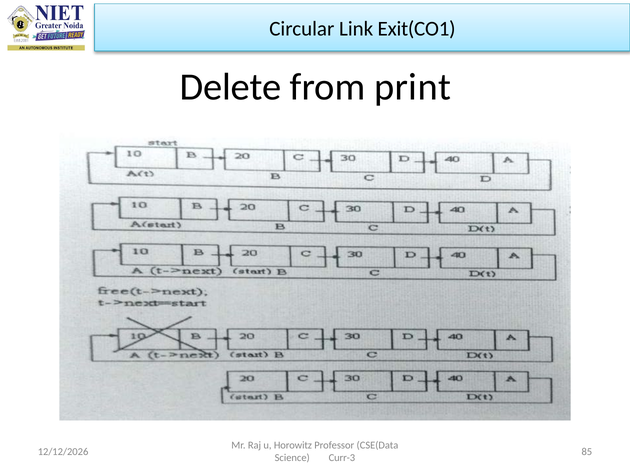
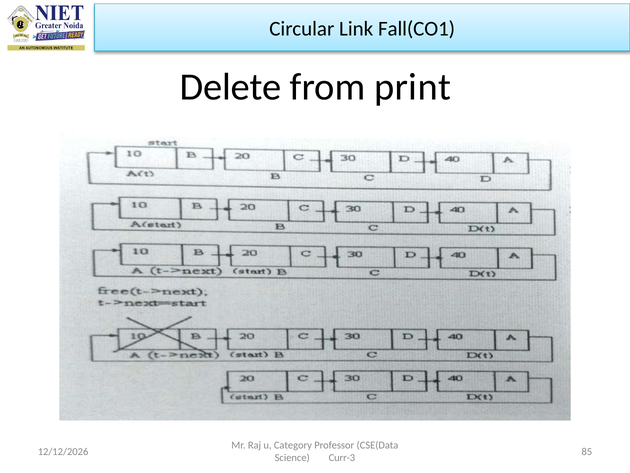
Exit(CO1: Exit(CO1 -> Fall(CO1
Horowitz: Horowitz -> Category
